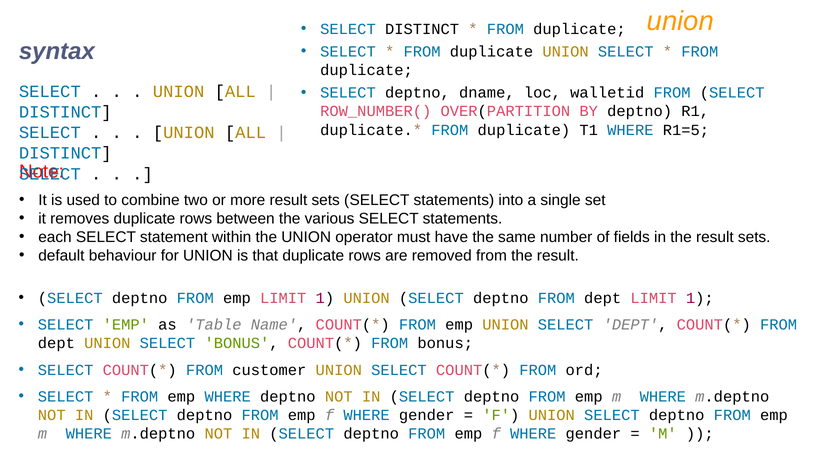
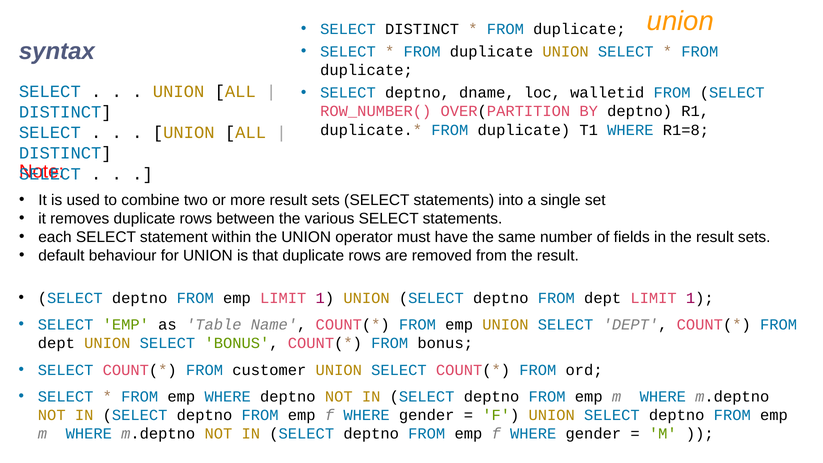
R1=5: R1=5 -> R1=8
